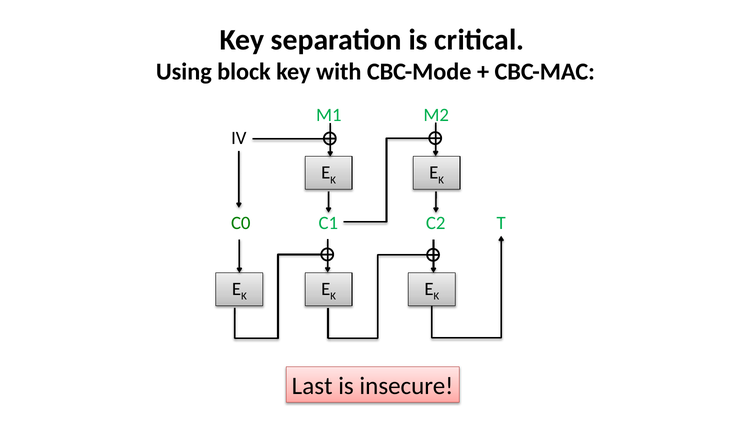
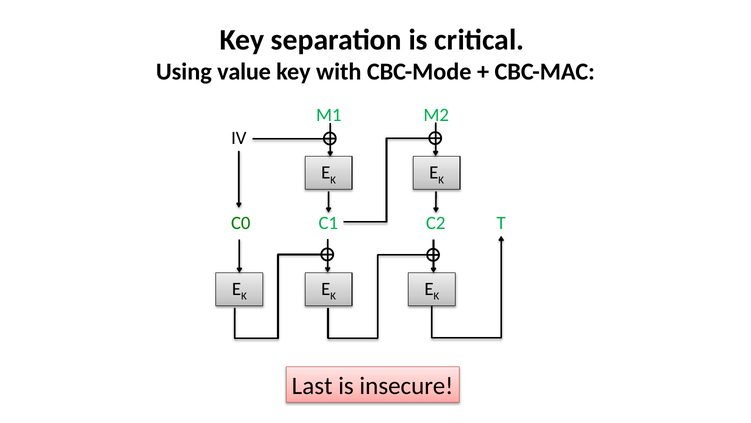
block: block -> value
